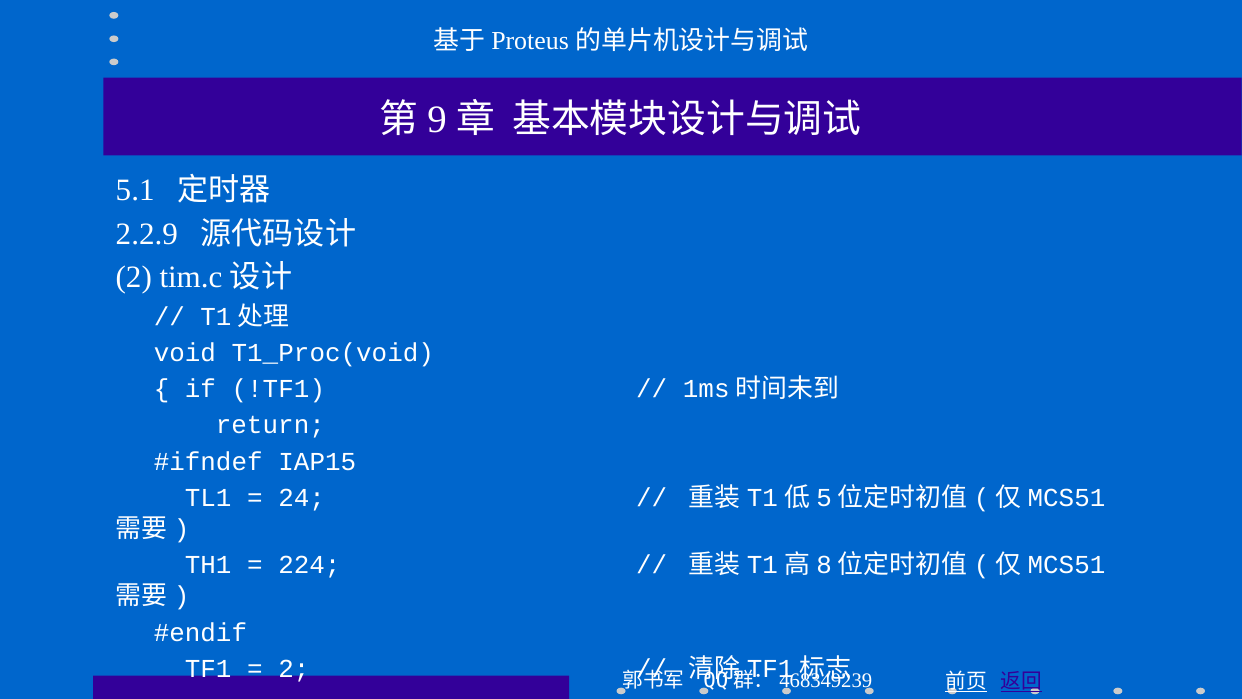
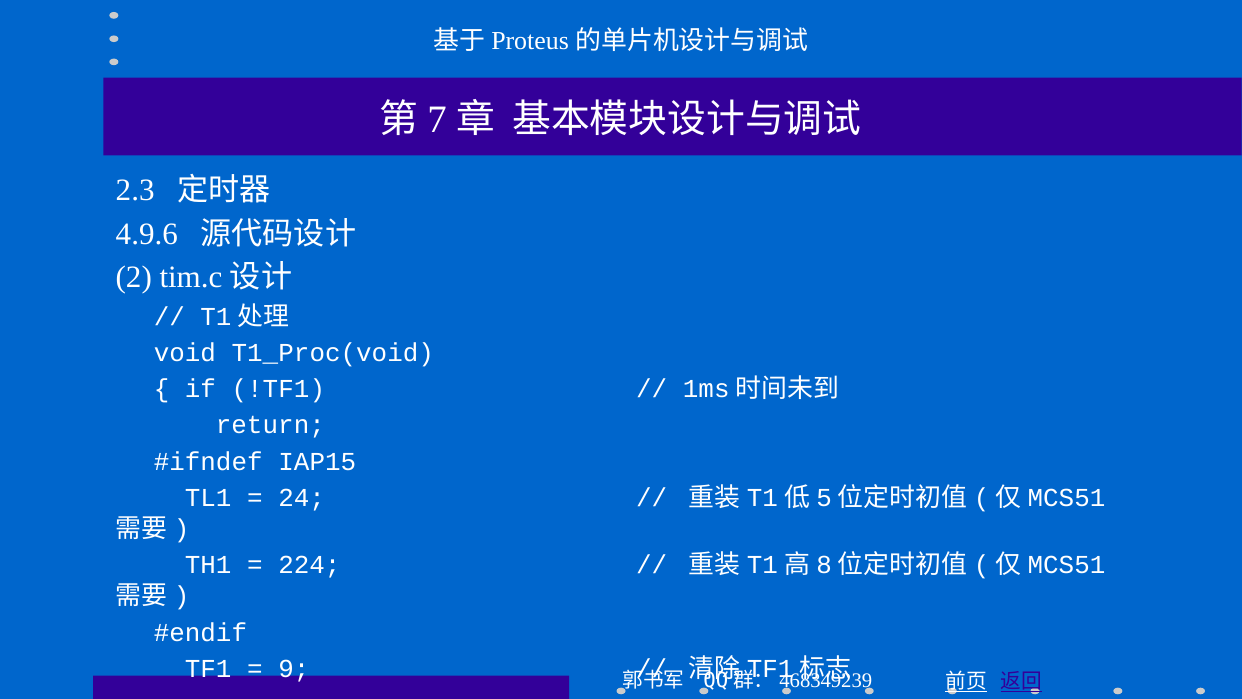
9: 9 -> 7
5.1: 5.1 -> 2.3
2.2.9: 2.2.9 -> 4.9.6
2 at (294, 668): 2 -> 9
